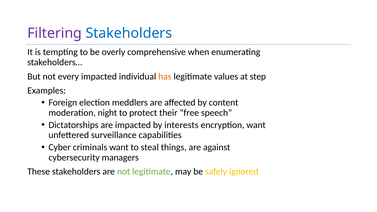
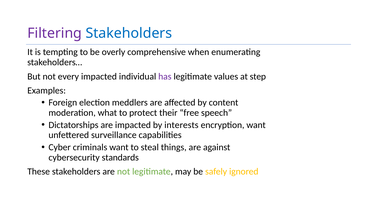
has colour: orange -> purple
night: night -> what
managers: managers -> standards
